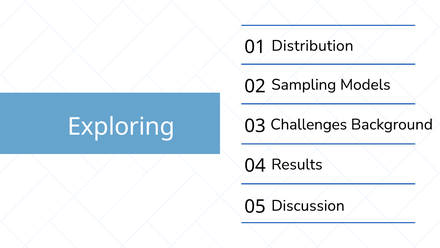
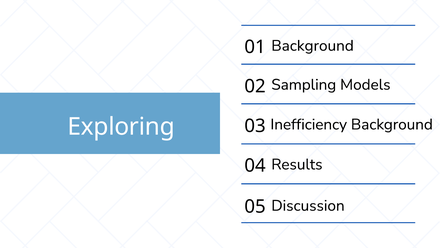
Distribution at (312, 46): Distribution -> Background
Challenges: Challenges -> Inefficiency
